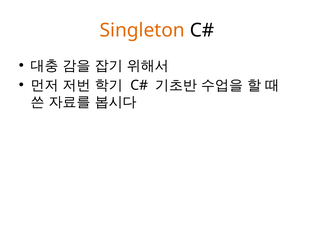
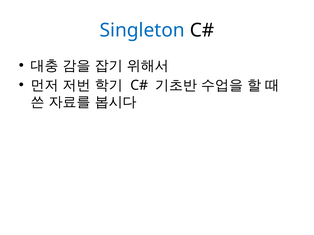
Singleton colour: orange -> blue
